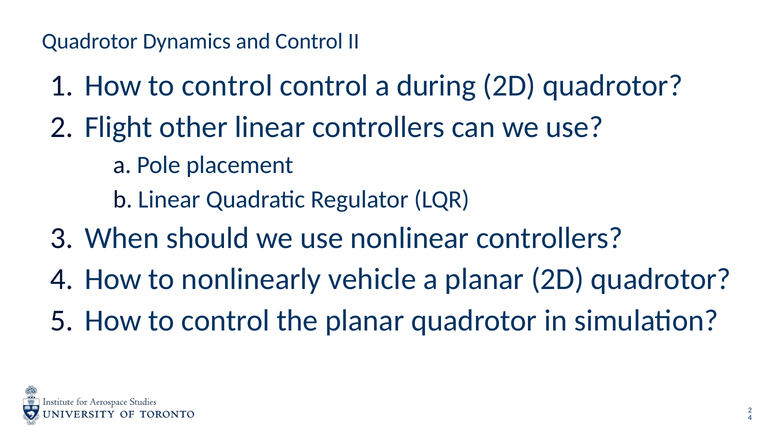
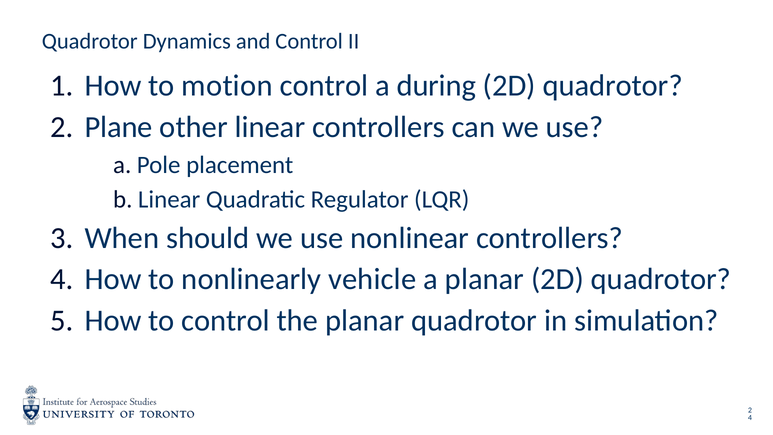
control at (227, 86): control -> motion
Flight: Flight -> Plane
